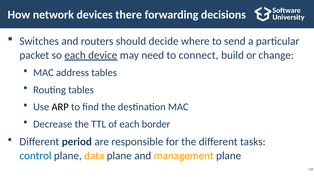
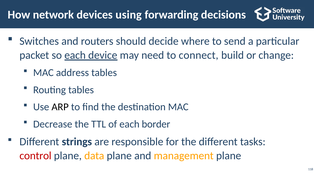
there: there -> using
period: period -> strings
control colour: blue -> red
